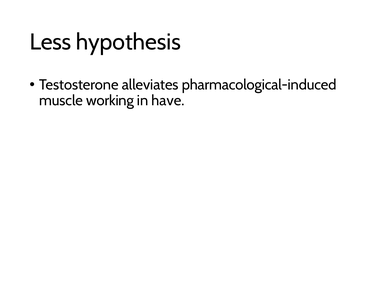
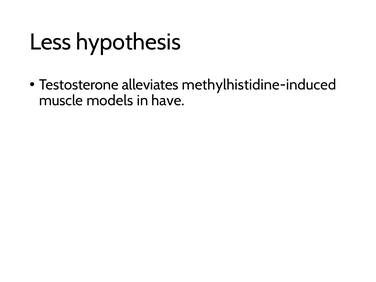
pharmacological-induced: pharmacological-induced -> methylhistidine-induced
working: working -> models
